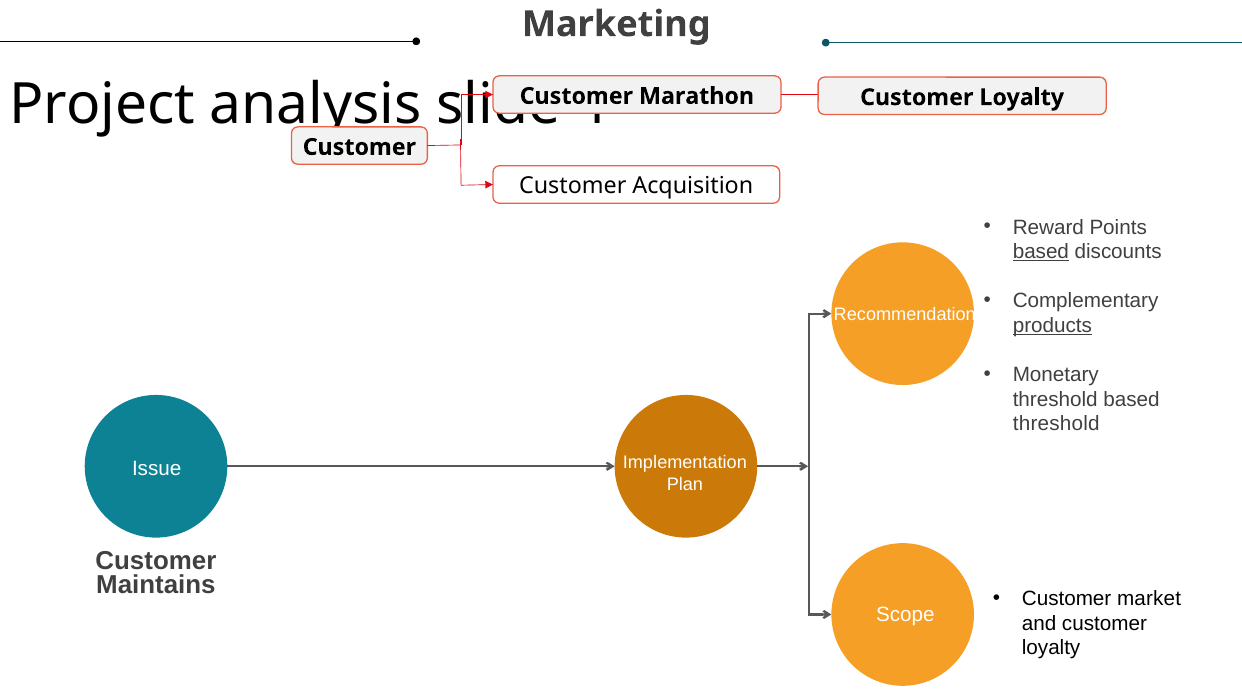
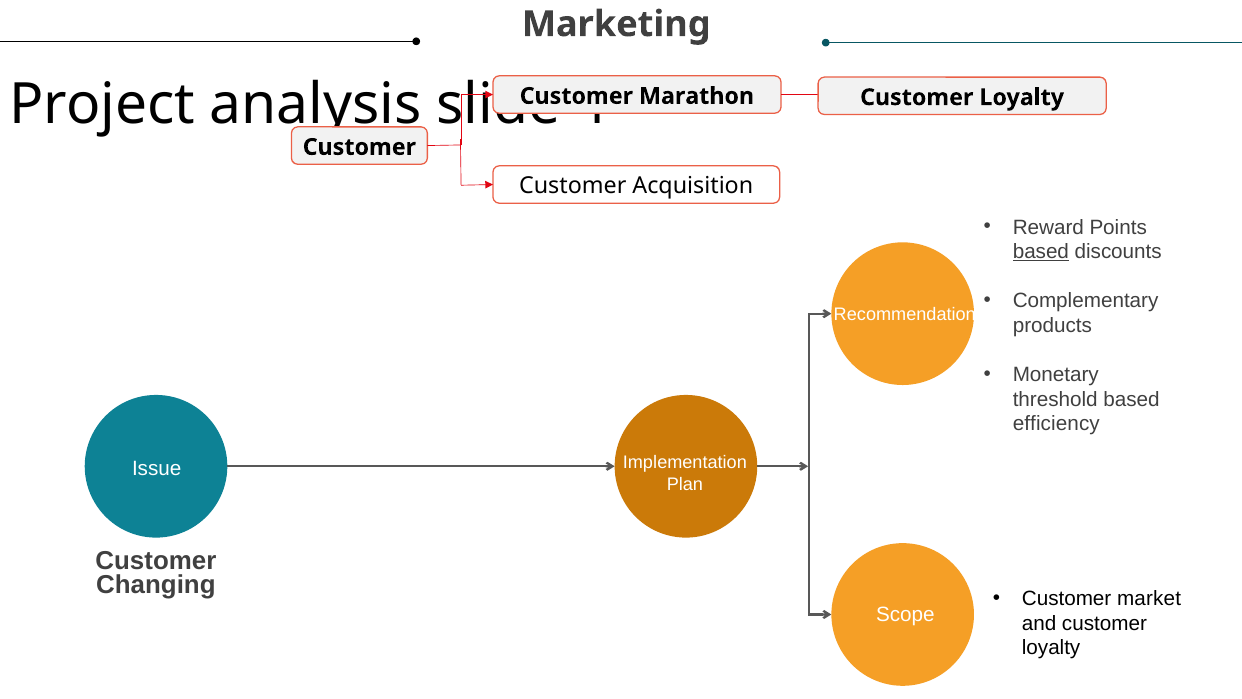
products underline: present -> none
threshold at (1056, 424): threshold -> efficiency
Maintains: Maintains -> Changing
